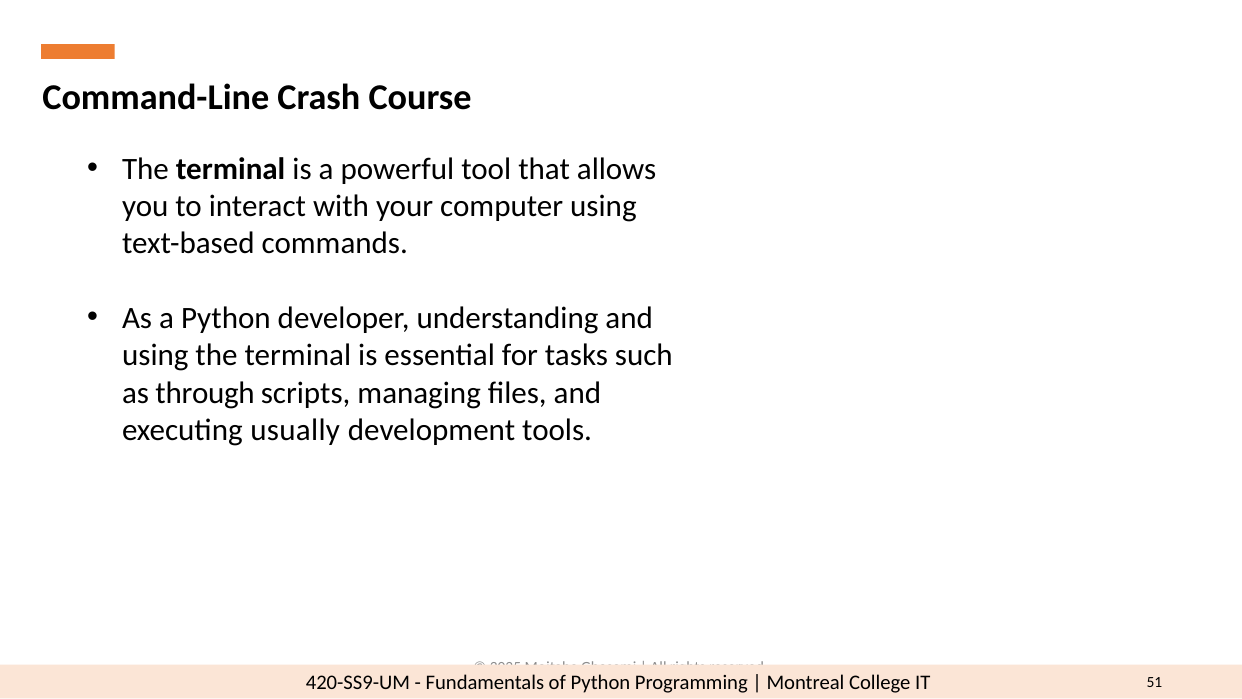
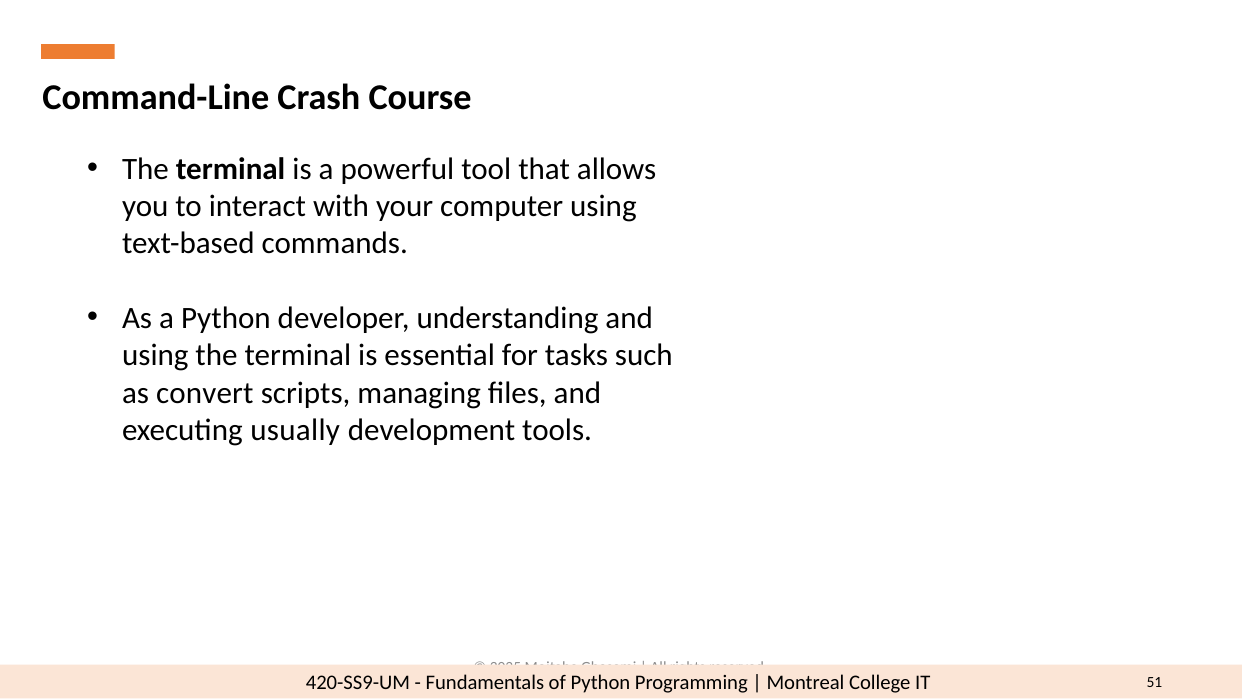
through: through -> convert
